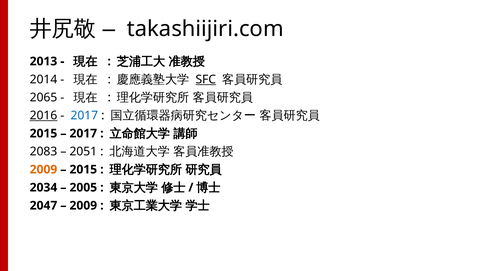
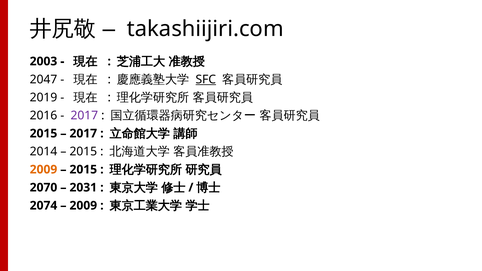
2013: 2013 -> 2003
2014: 2014 -> 2047
2065: 2065 -> 2019
2016 underline: present -> none
2017 at (84, 115) colour: blue -> purple
2083: 2083 -> 2014
2051 at (83, 152): 2051 -> 2015
2034: 2034 -> 2070
2005: 2005 -> 2031
2047: 2047 -> 2074
